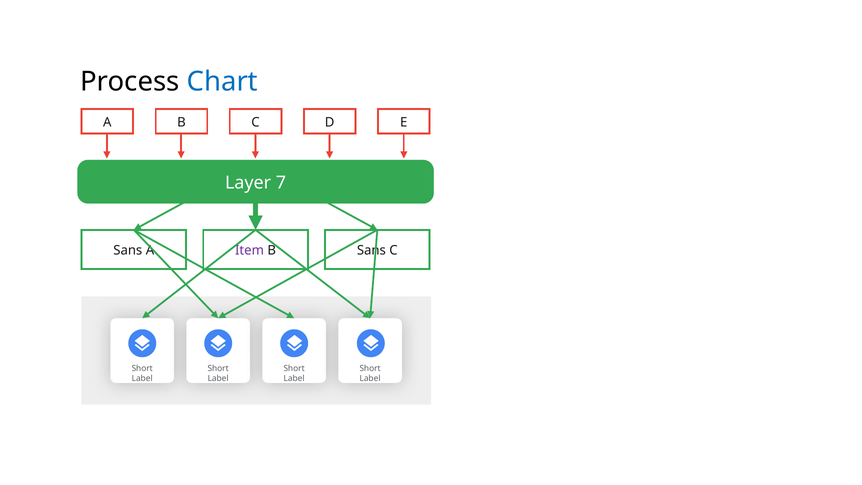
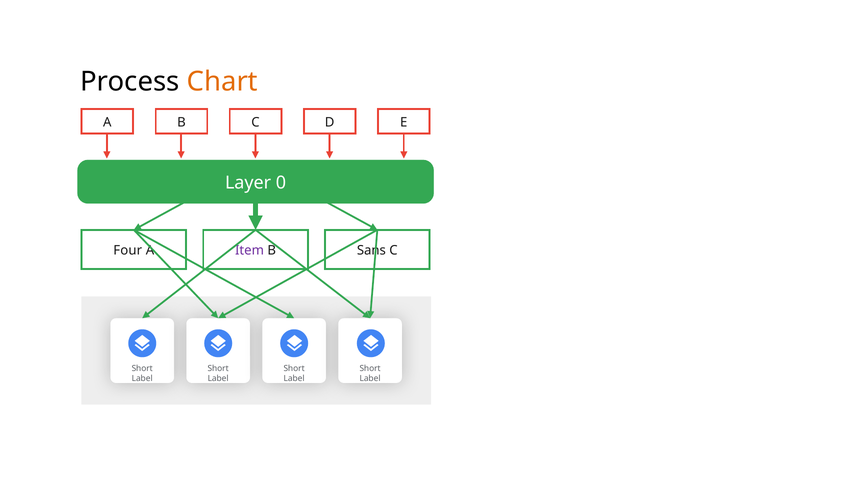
Chart colour: blue -> orange
7: 7 -> 0
Sans at (128, 250): Sans -> Four
